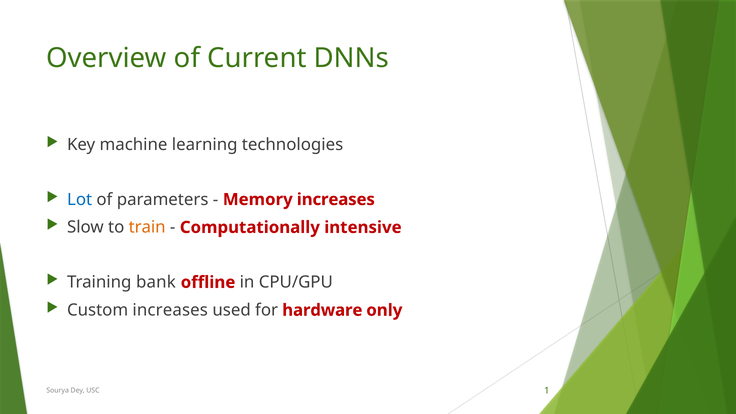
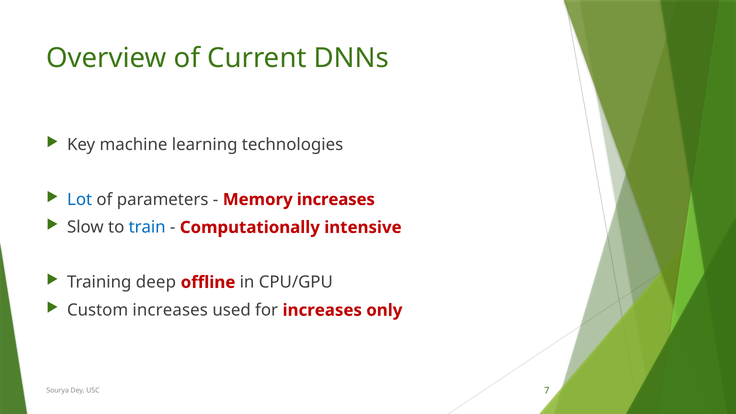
train colour: orange -> blue
bank: bank -> deep
for hardware: hardware -> increases
1: 1 -> 7
